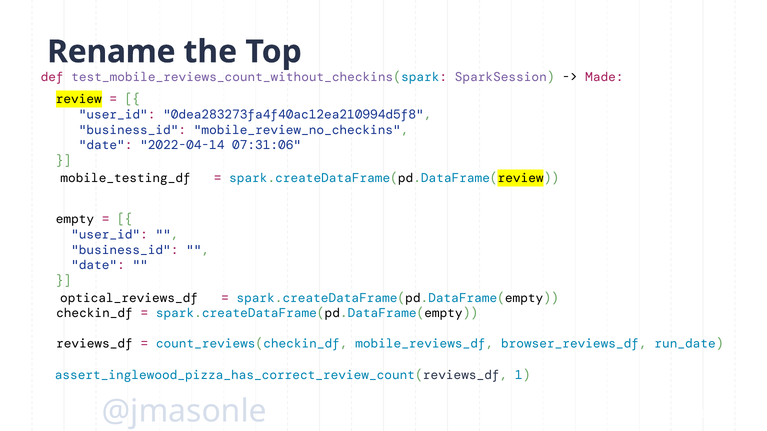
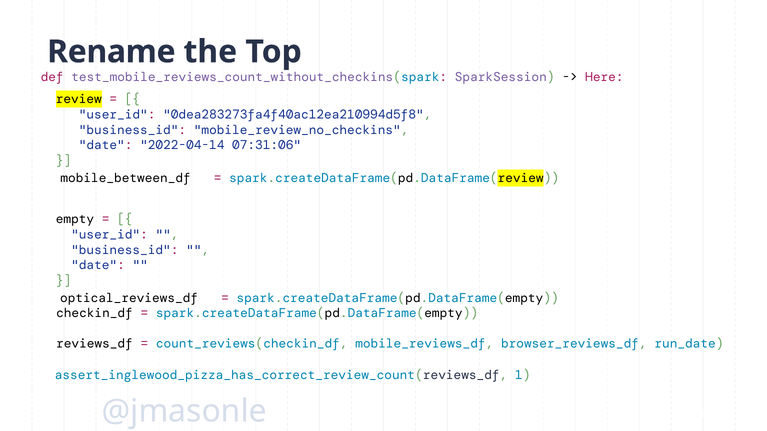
Made: Made -> Here
mobile_testing_df: mobile_testing_df -> mobile_between_df
